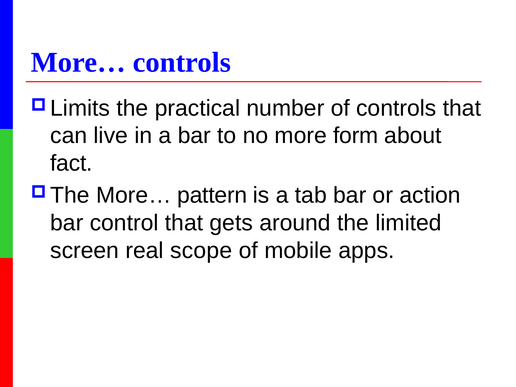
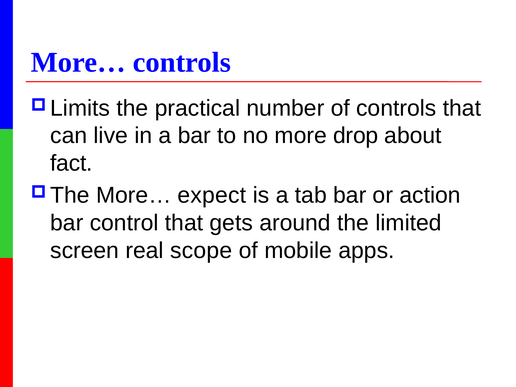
form: form -> drop
pattern: pattern -> expect
